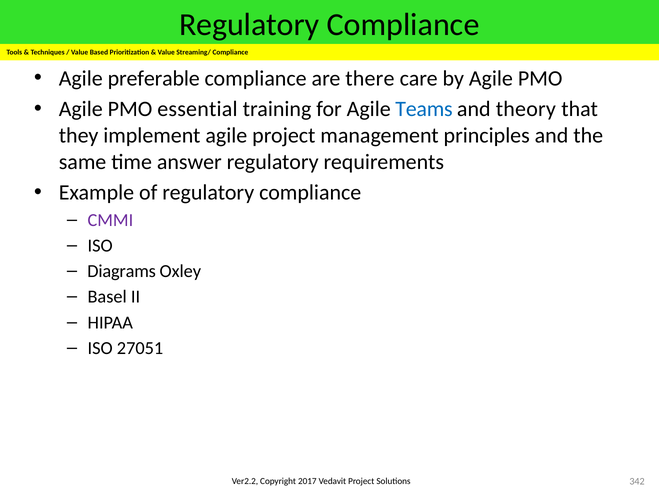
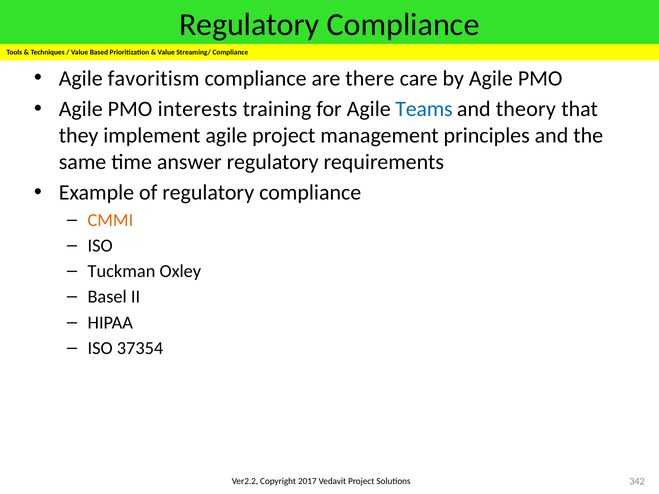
preferable: preferable -> favoritism
essential: essential -> interests
CMMI colour: purple -> orange
Diagrams: Diagrams -> Tuckman
27051: 27051 -> 37354
